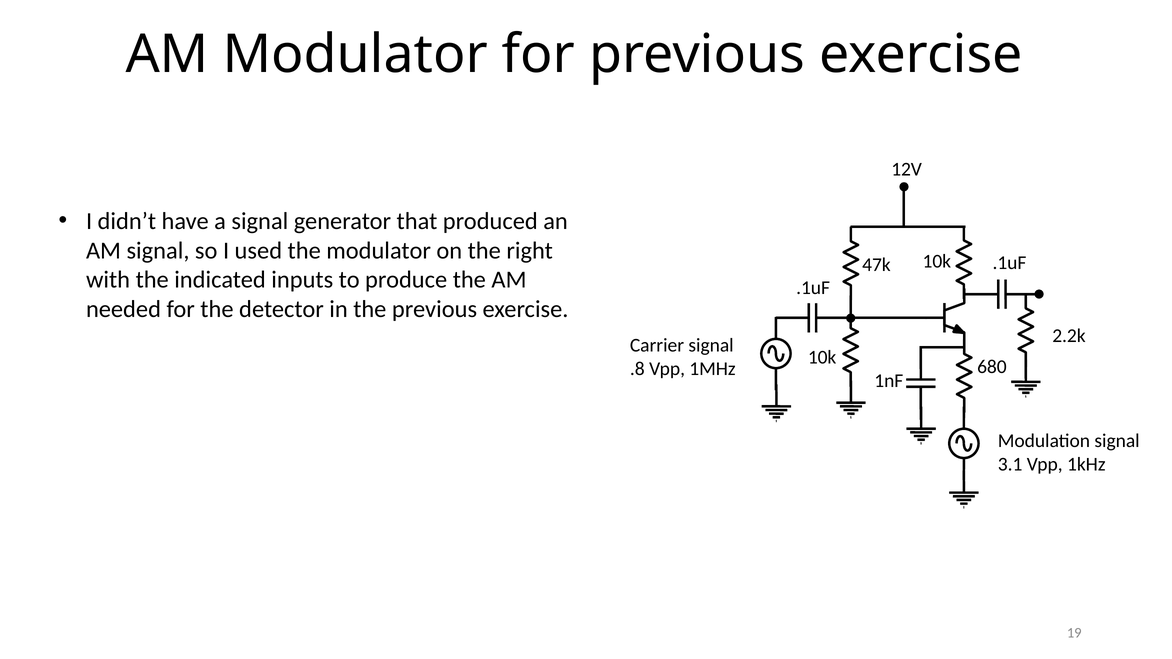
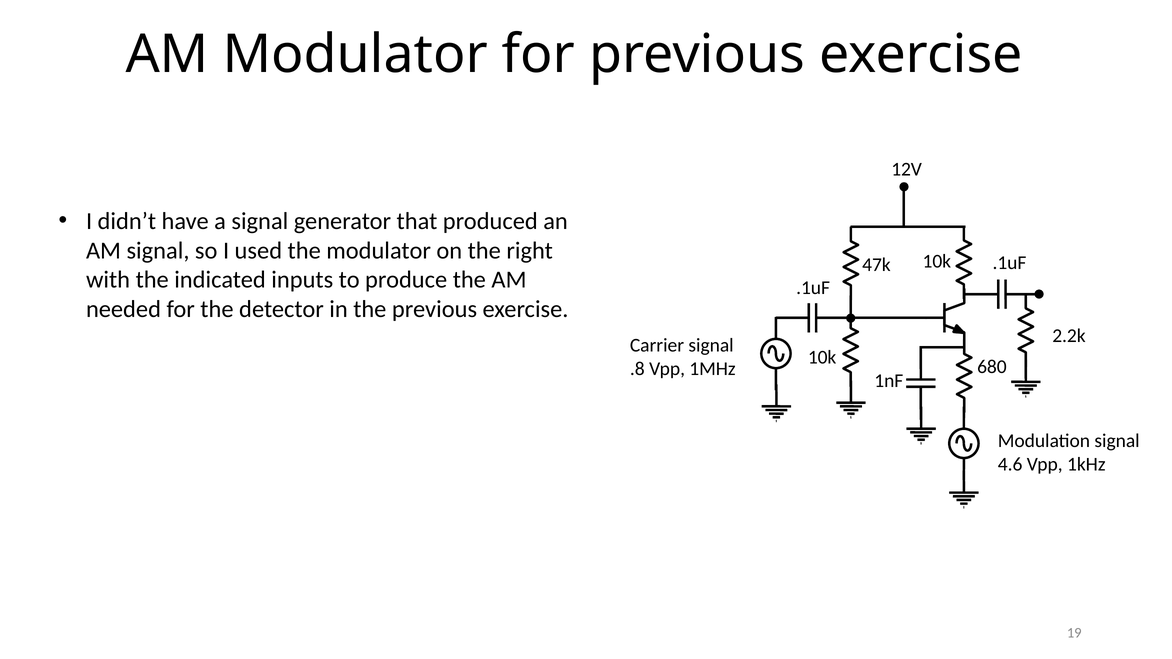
3.1: 3.1 -> 4.6
